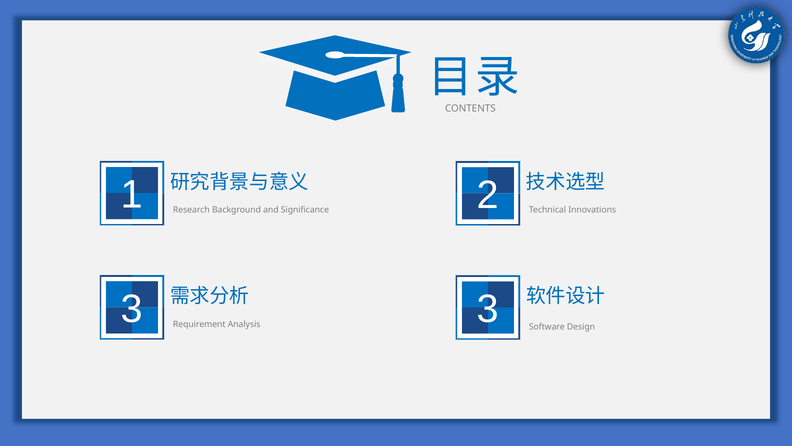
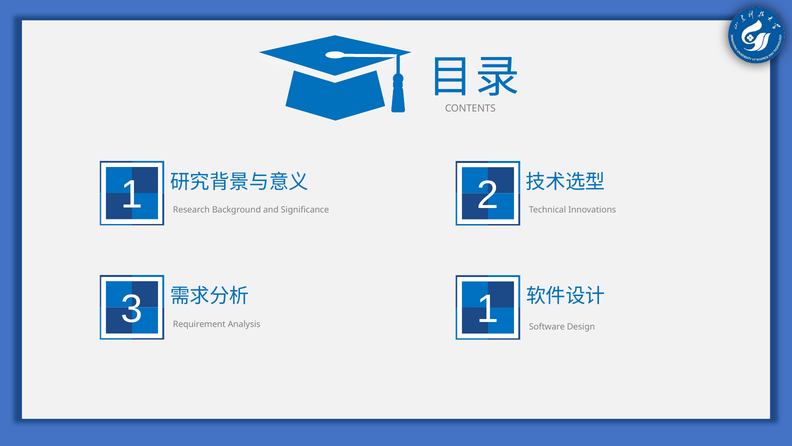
Analysis 3: 3 -> 1
